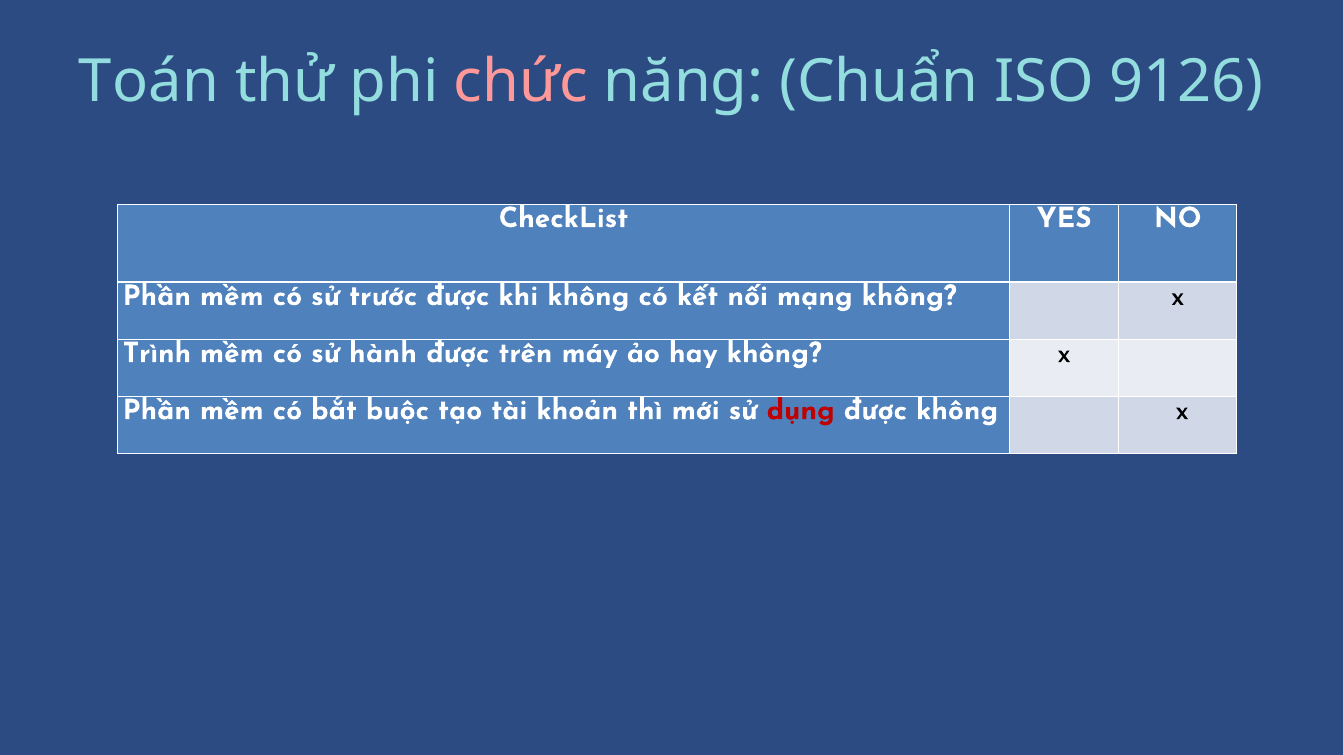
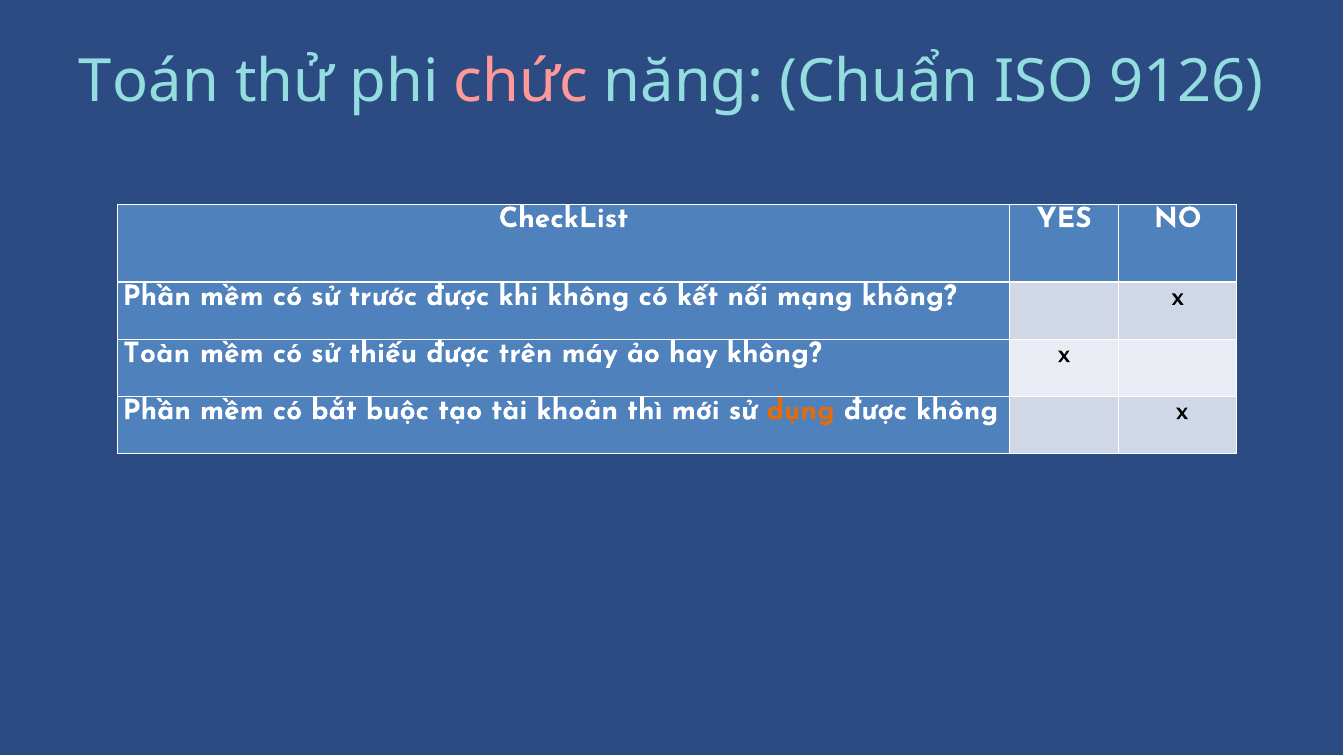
Trình: Trình -> Toàn
hành: hành -> thiếu
dụng colour: red -> orange
